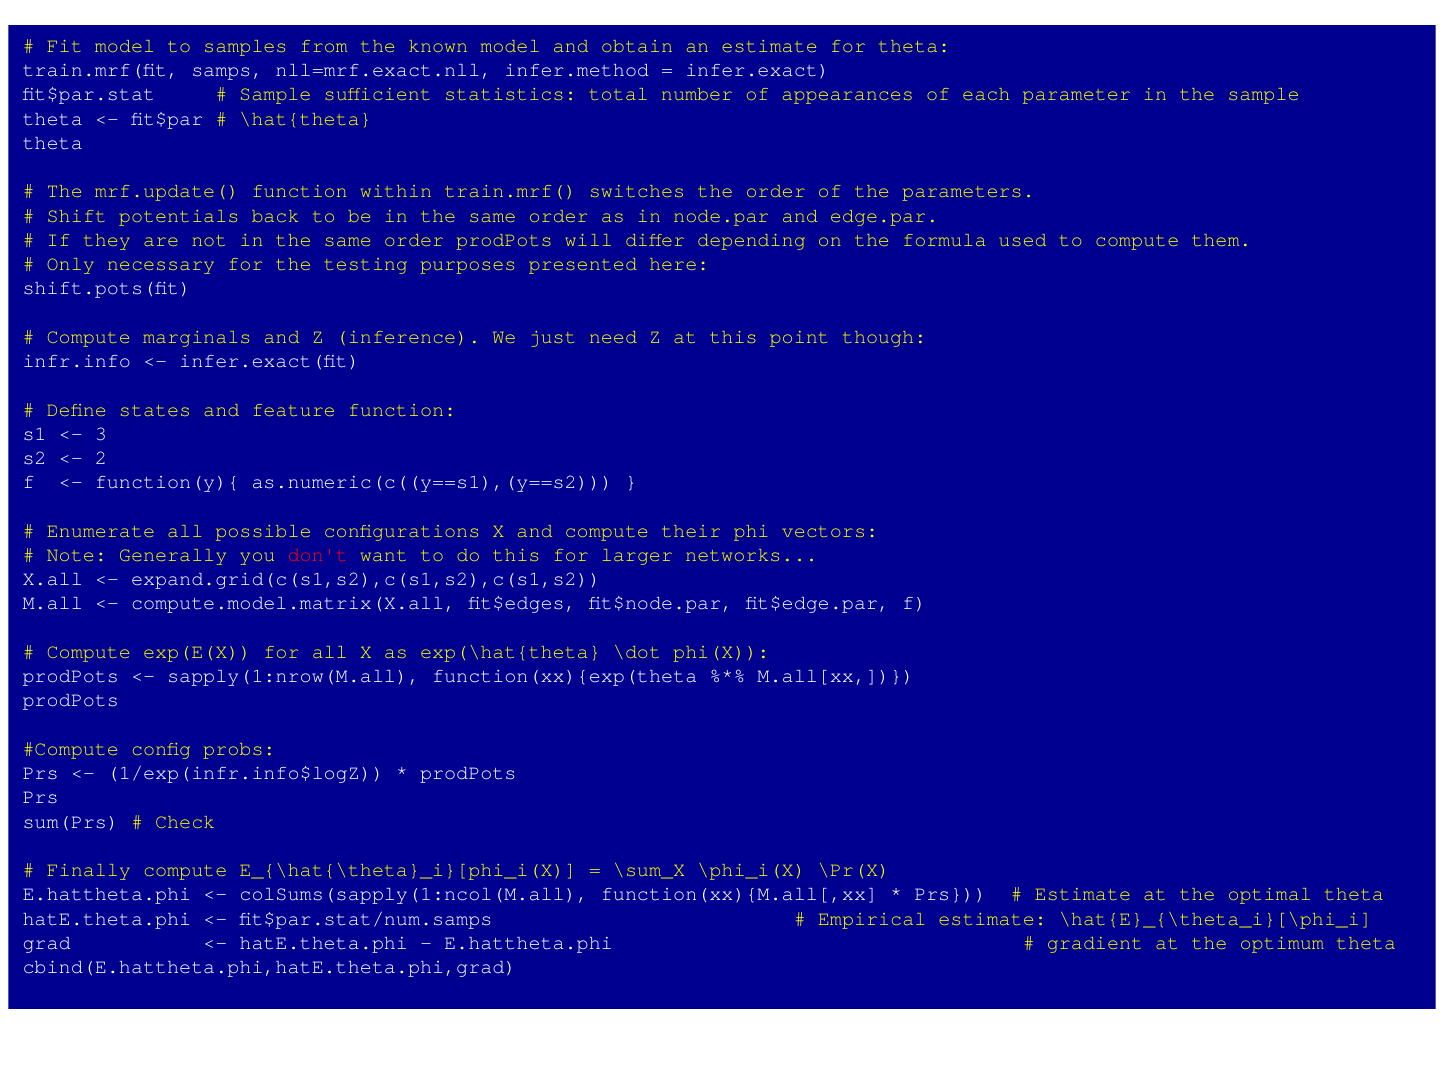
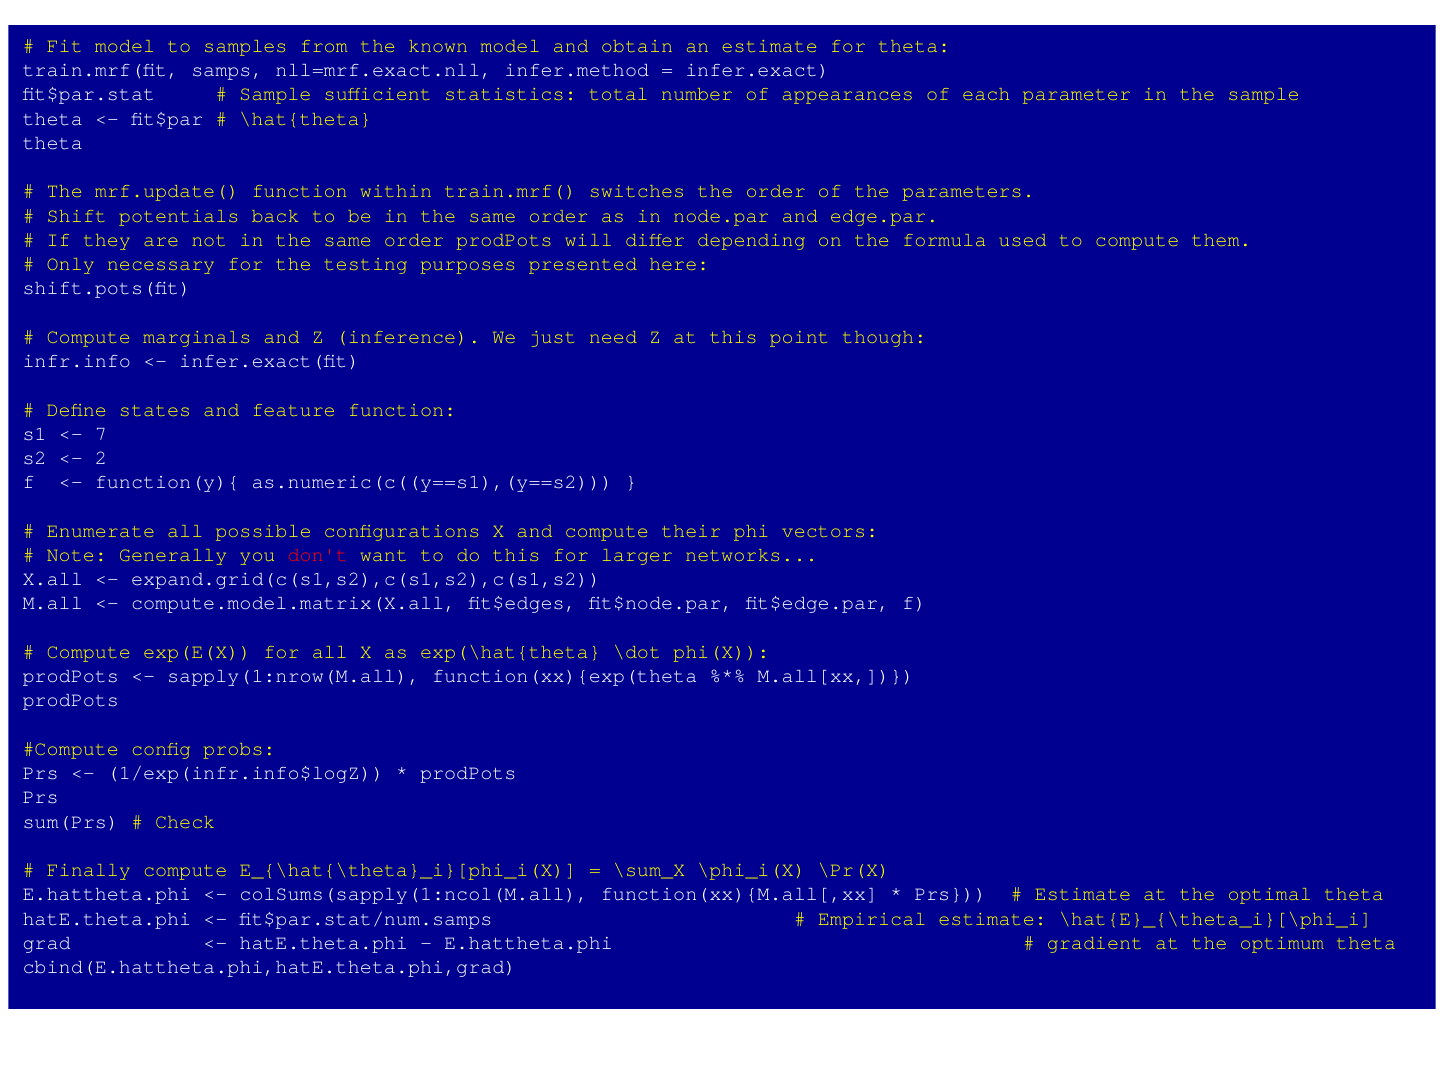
3: 3 -> 7
